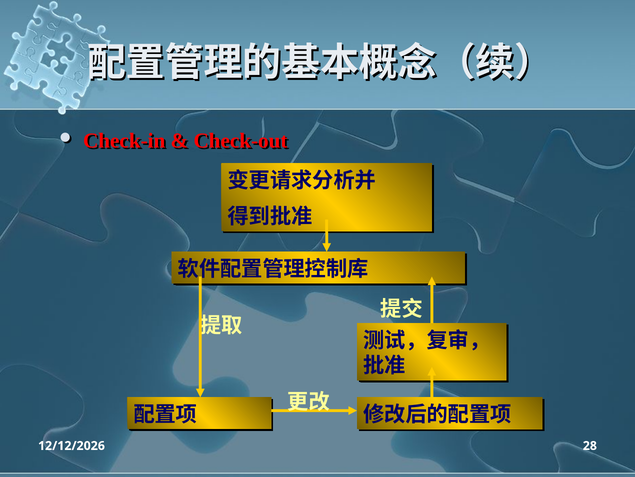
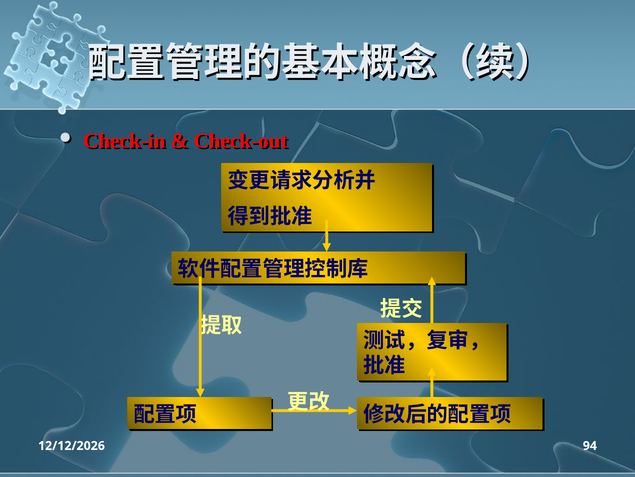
28: 28 -> 94
